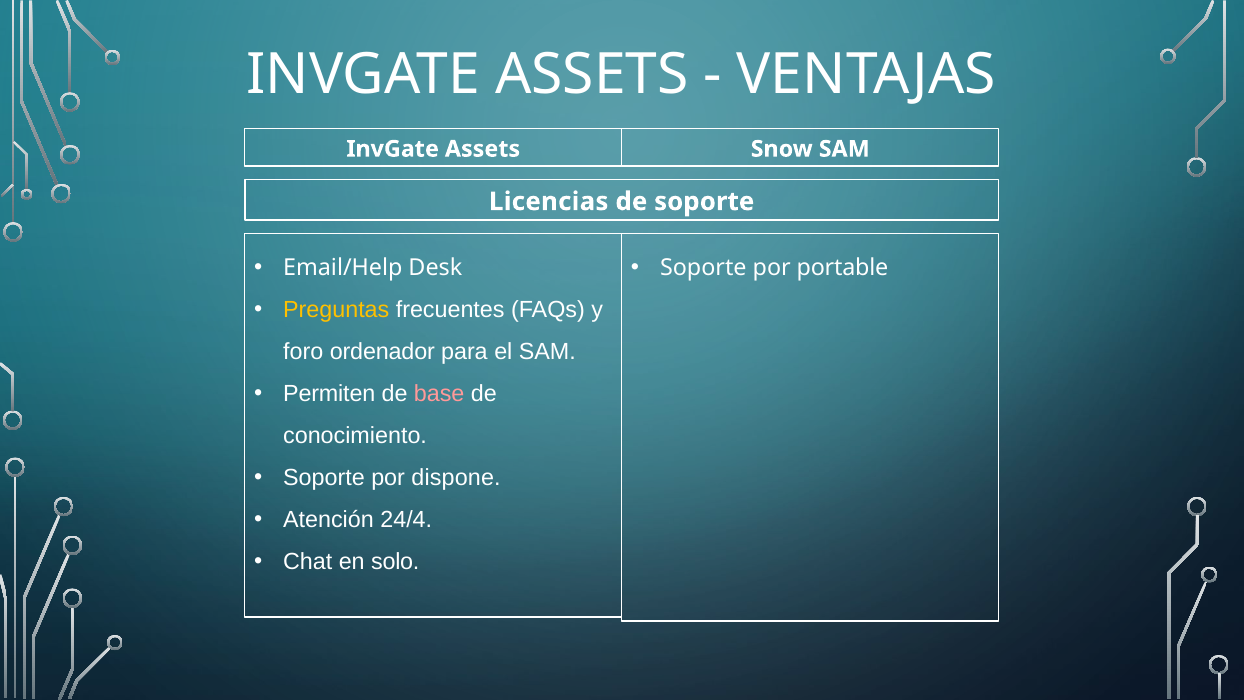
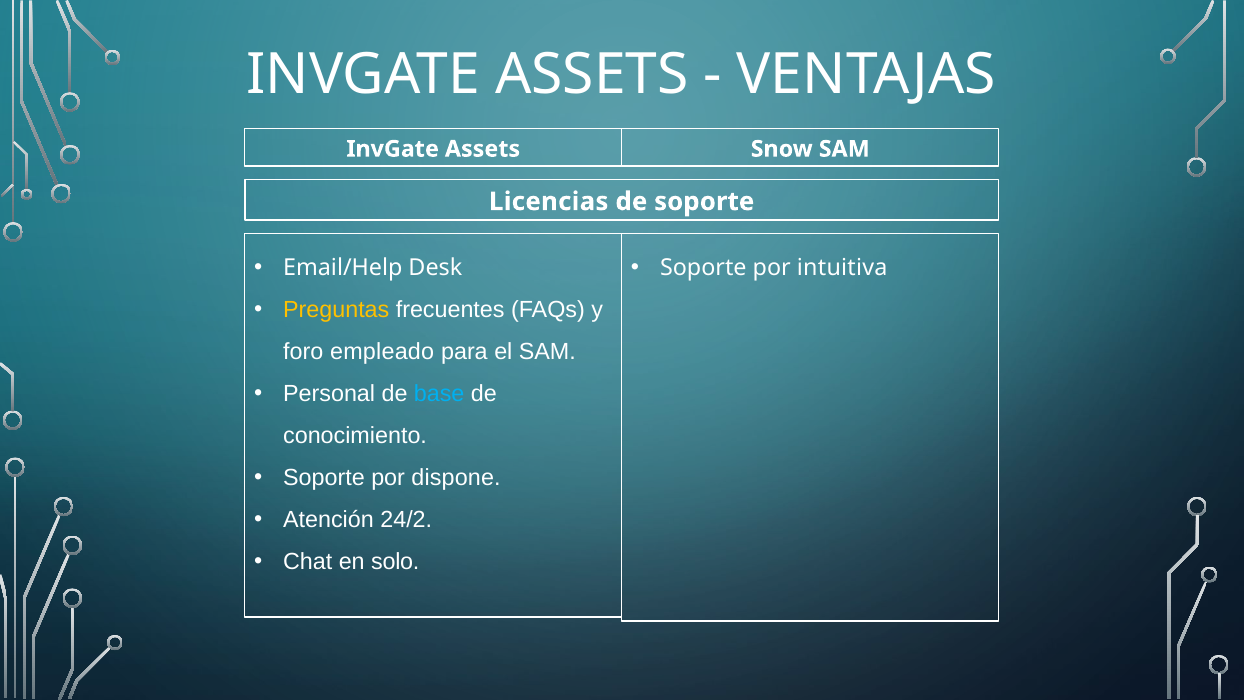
portable: portable -> intuitiva
ordenador: ordenador -> empleado
Permiten: Permiten -> Personal
base colour: pink -> light blue
24/4: 24/4 -> 24/2
